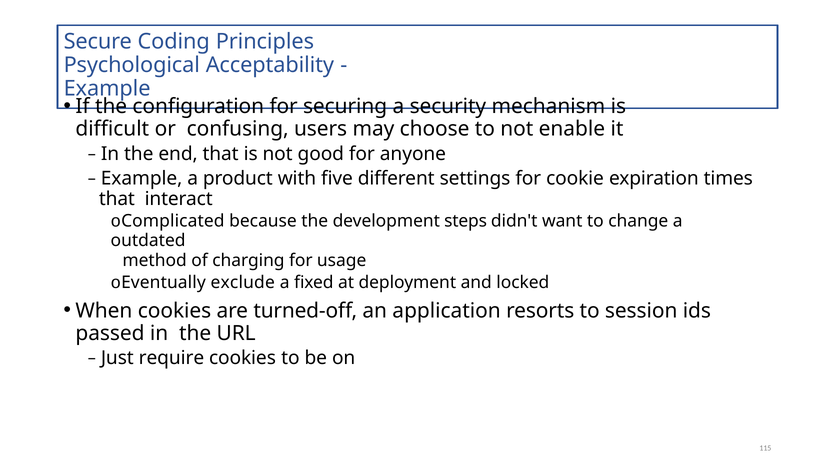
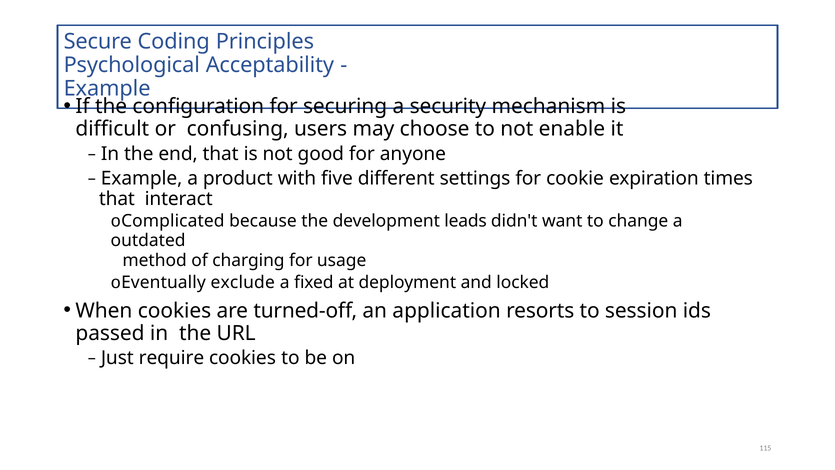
steps: steps -> leads
